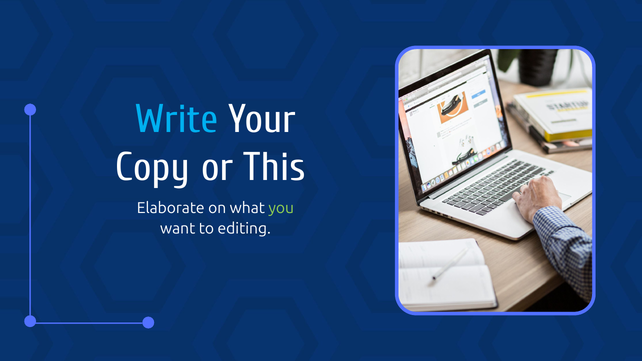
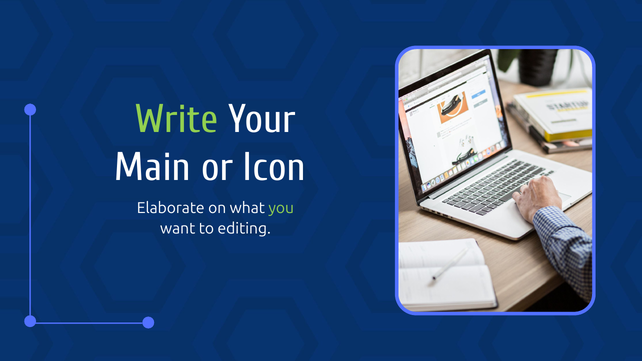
Write colour: light blue -> light green
Copy: Copy -> Main
This: This -> Icon
